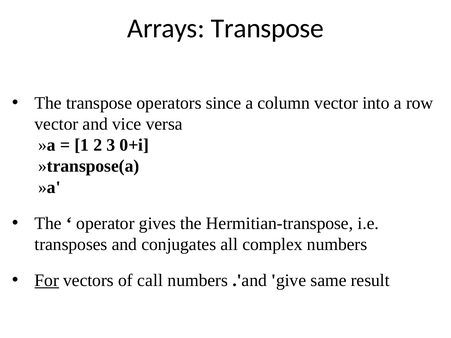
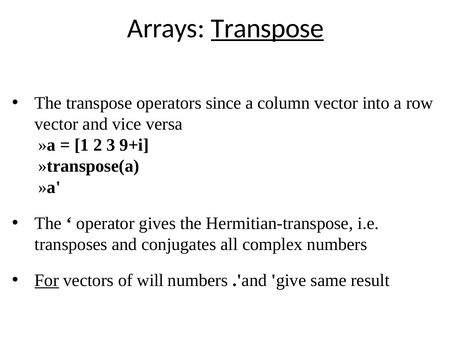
Transpose at (267, 28) underline: none -> present
0+i: 0+i -> 9+i
call: call -> will
